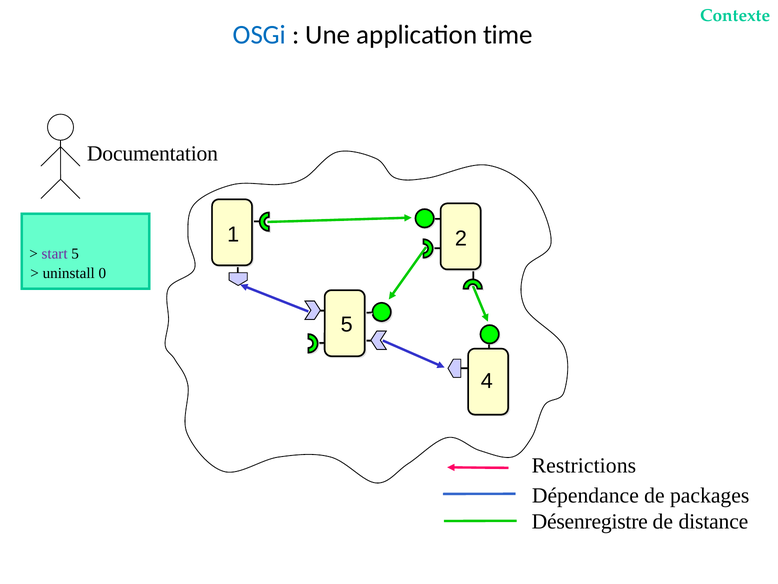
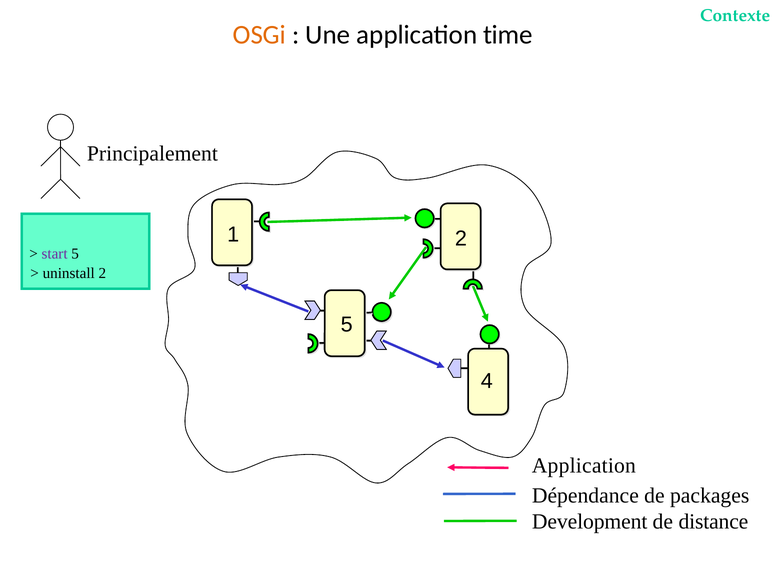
OSGi colour: blue -> orange
Documentation: Documentation -> Principalement
uninstall 0: 0 -> 2
Restrictions at (584, 465): Restrictions -> Application
Désenregistre: Désenregistre -> Development
